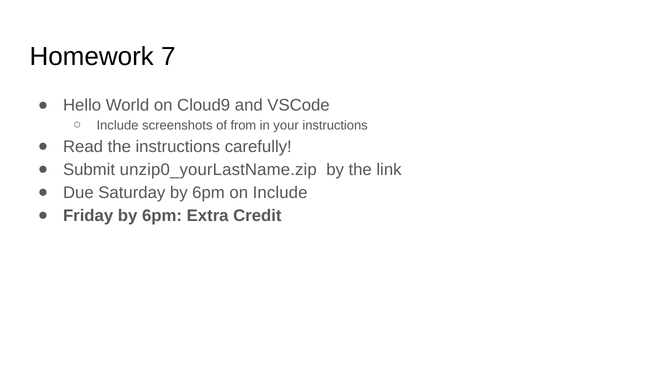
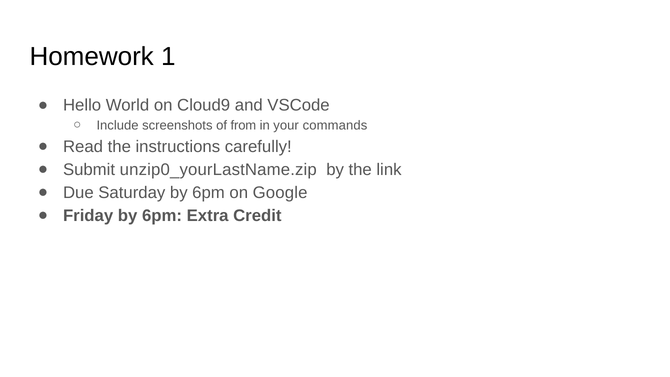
7: 7 -> 1
your instructions: instructions -> commands
on Include: Include -> Google
